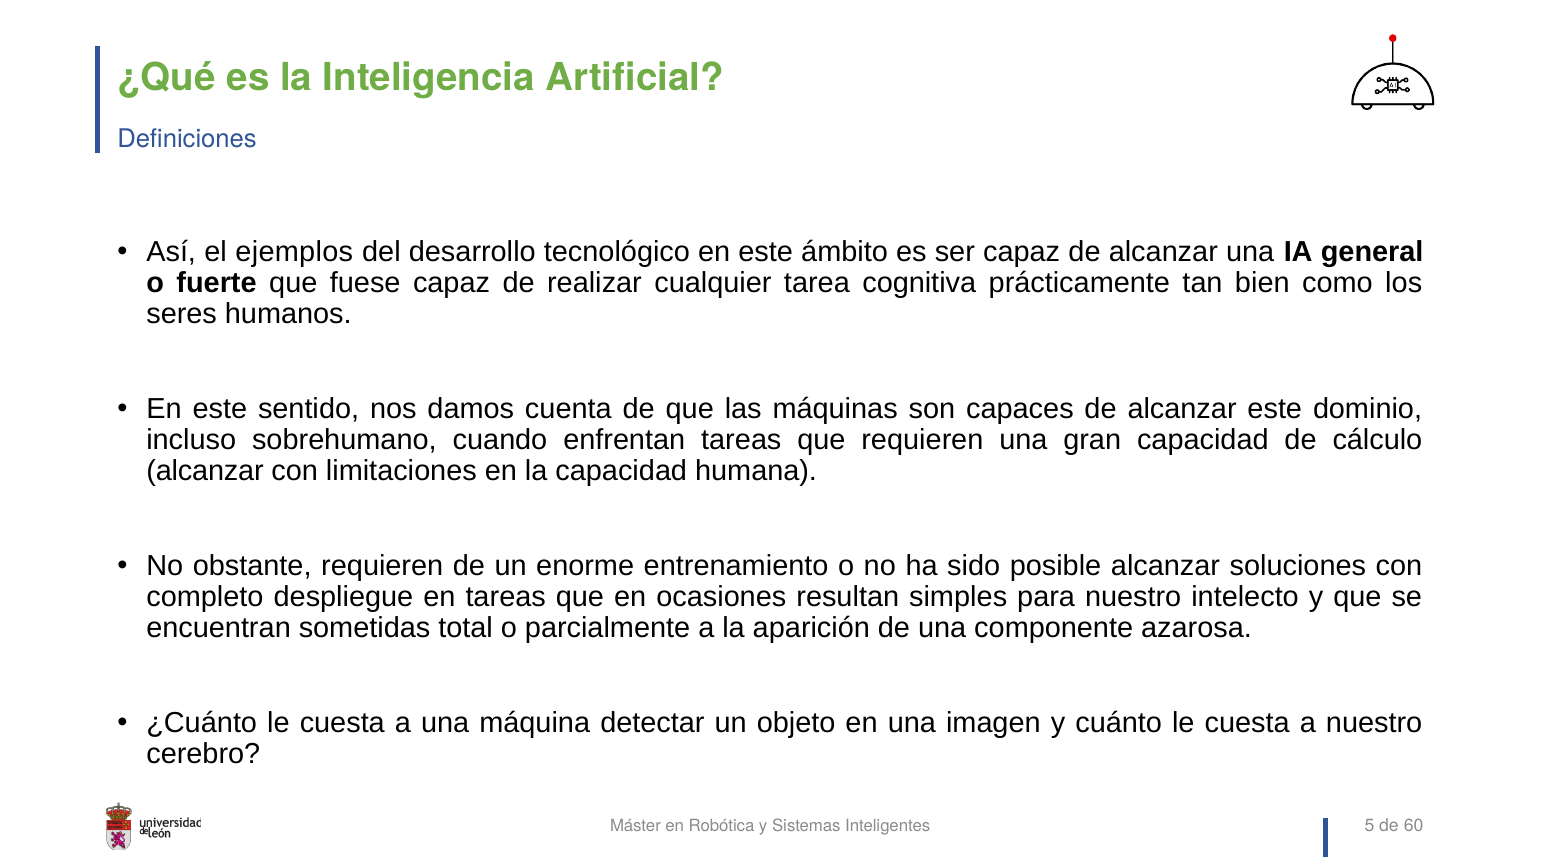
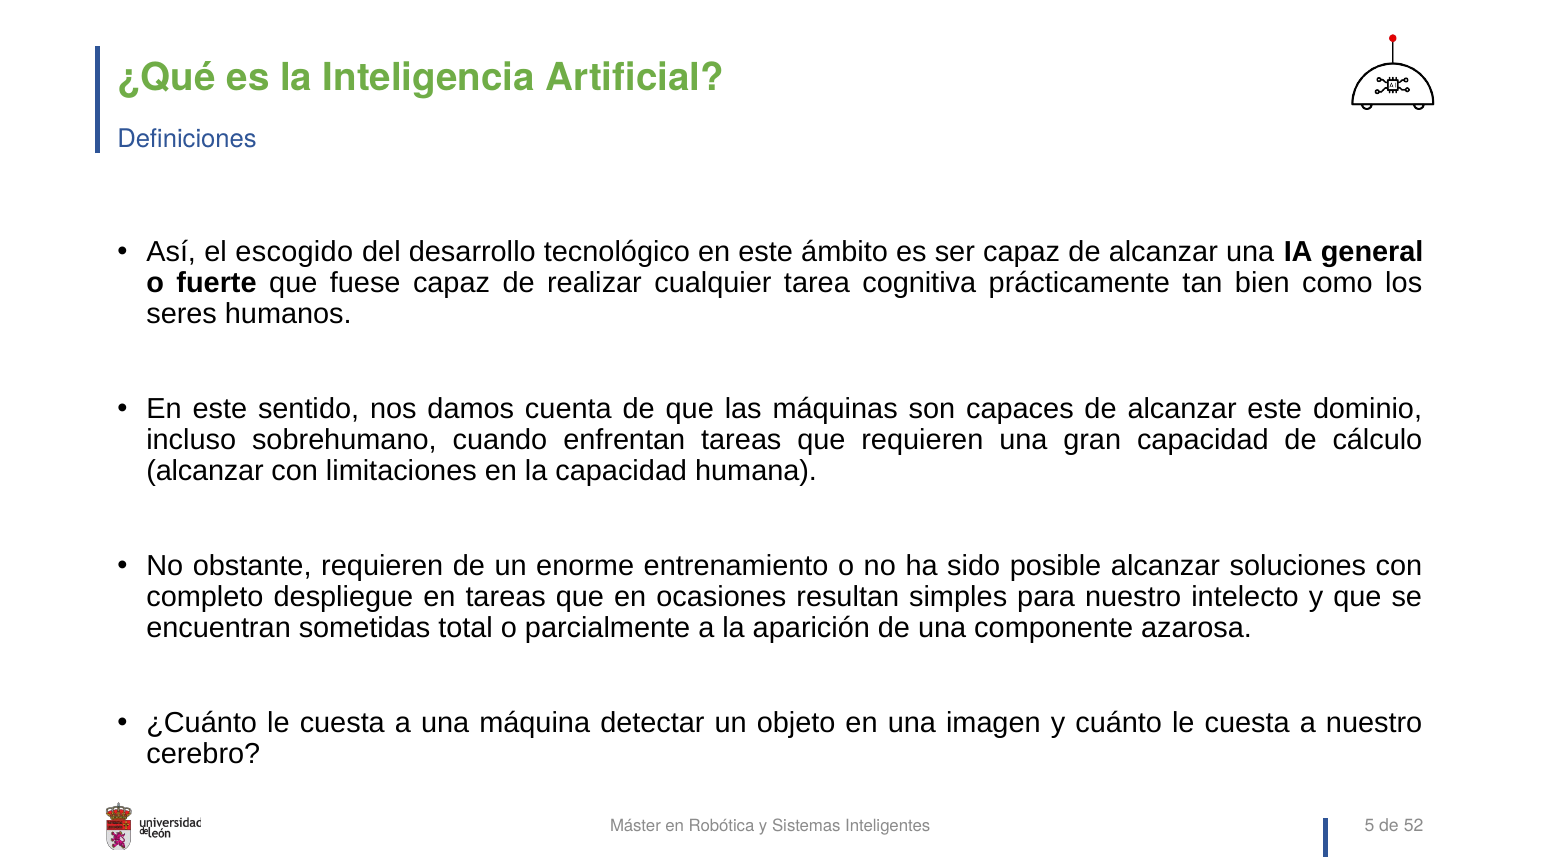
ejemplos: ejemplos -> escogido
60: 60 -> 52
